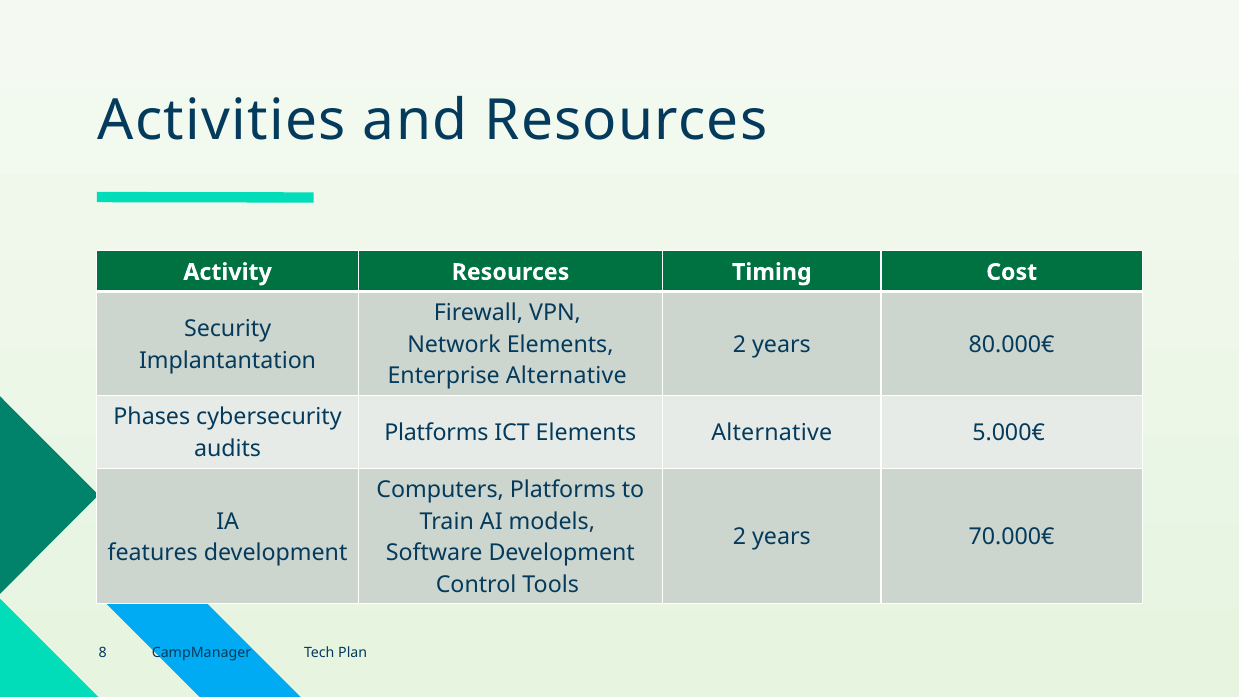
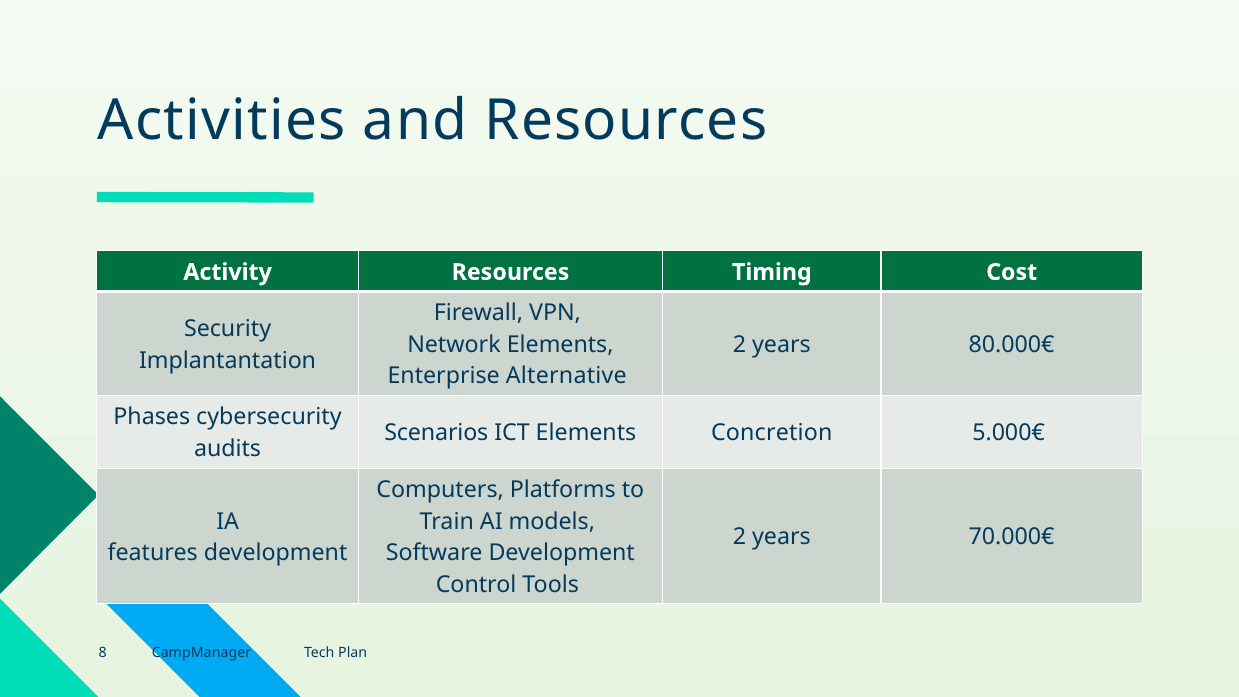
Platforms at (436, 433): Platforms -> Scenarios
Elements Alternative: Alternative -> Concretion
